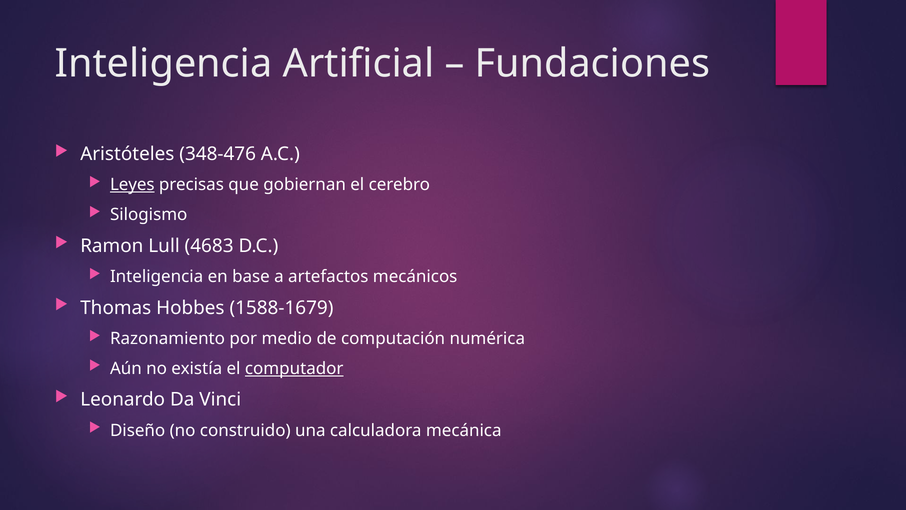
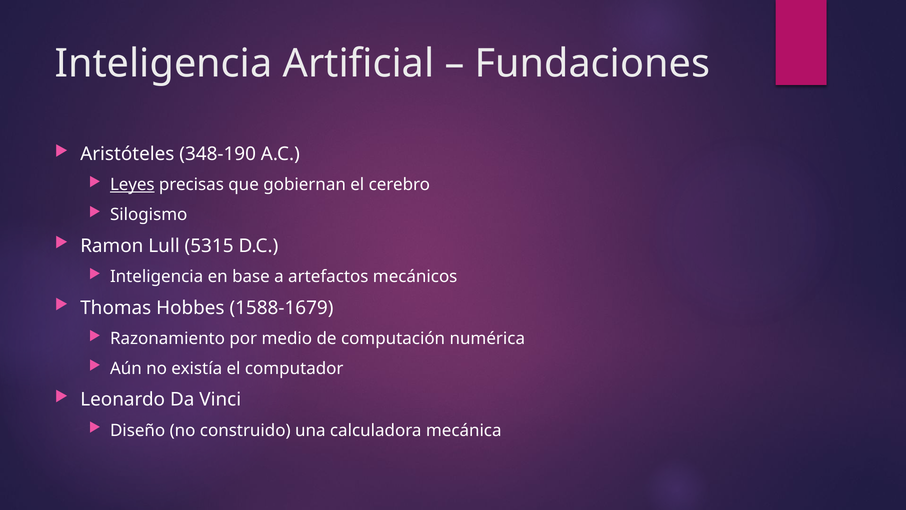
348-476: 348-476 -> 348-190
4683: 4683 -> 5315
computador underline: present -> none
